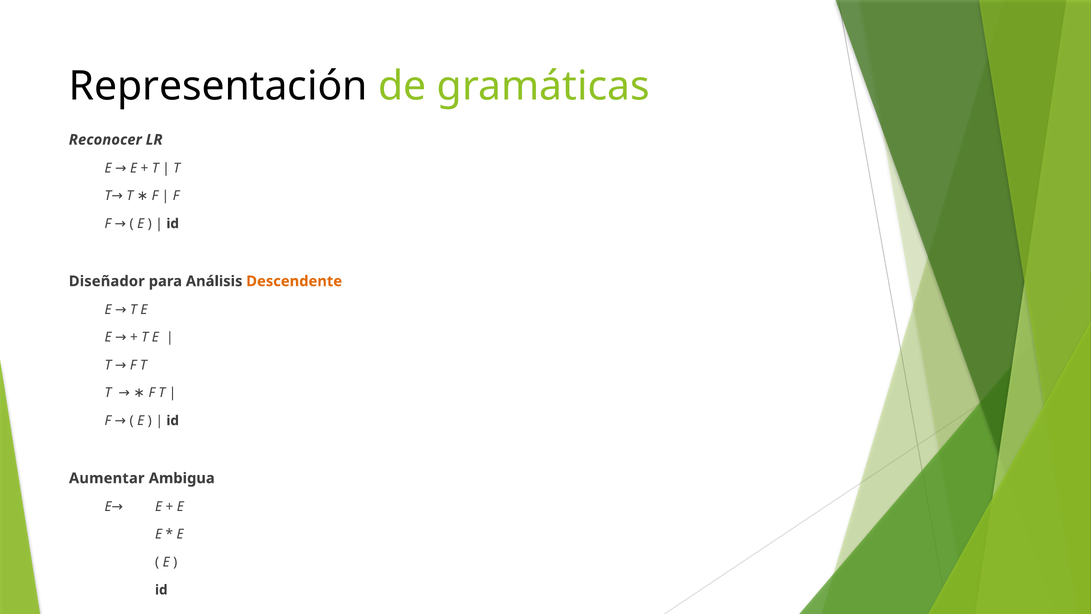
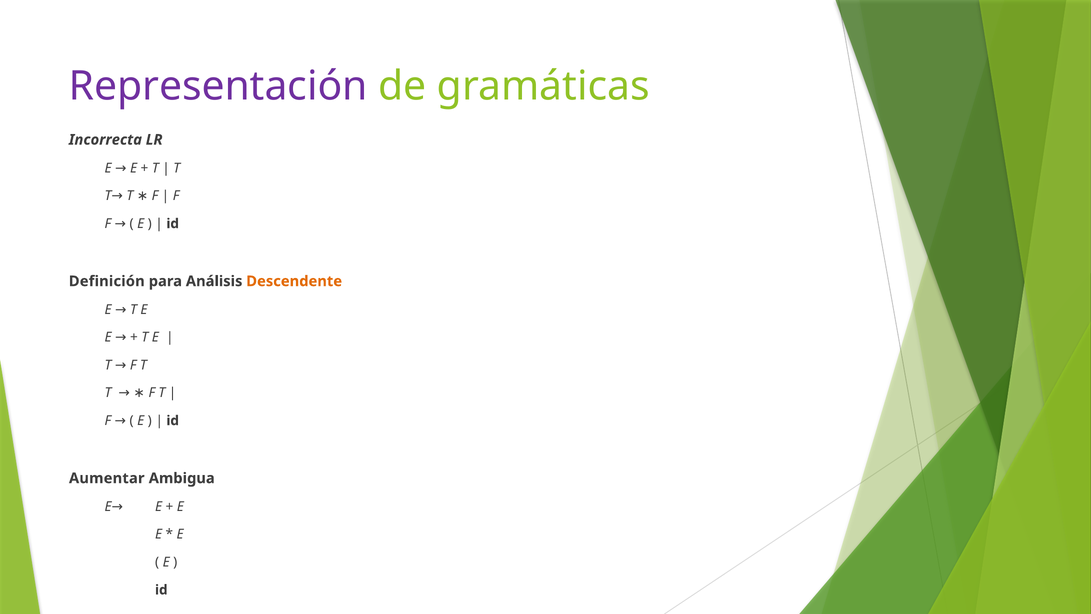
Representación colour: black -> purple
Reconocer: Reconocer -> Incorrecta
Diseñador: Diseñador -> Definición
